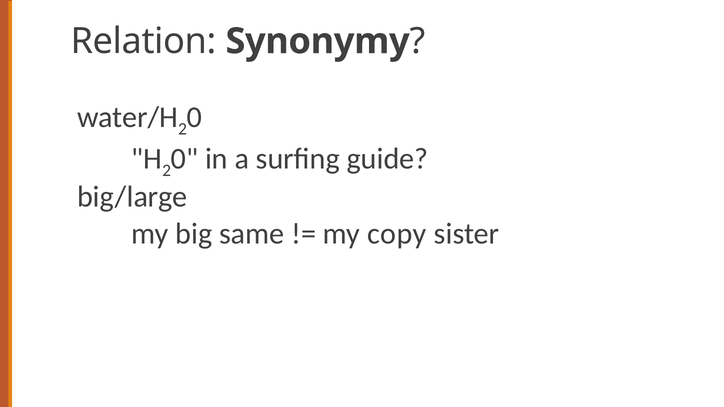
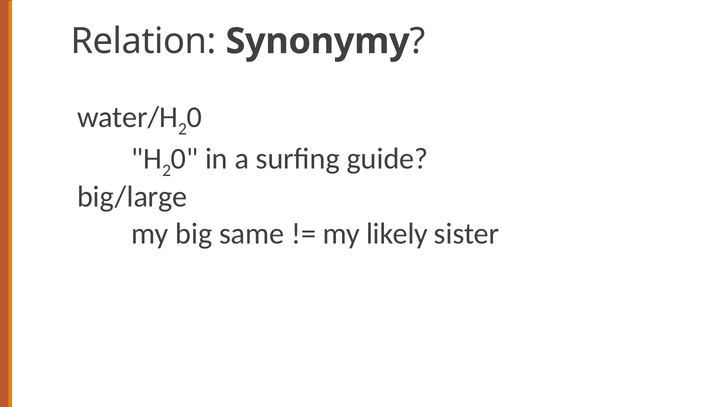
copy: copy -> likely
